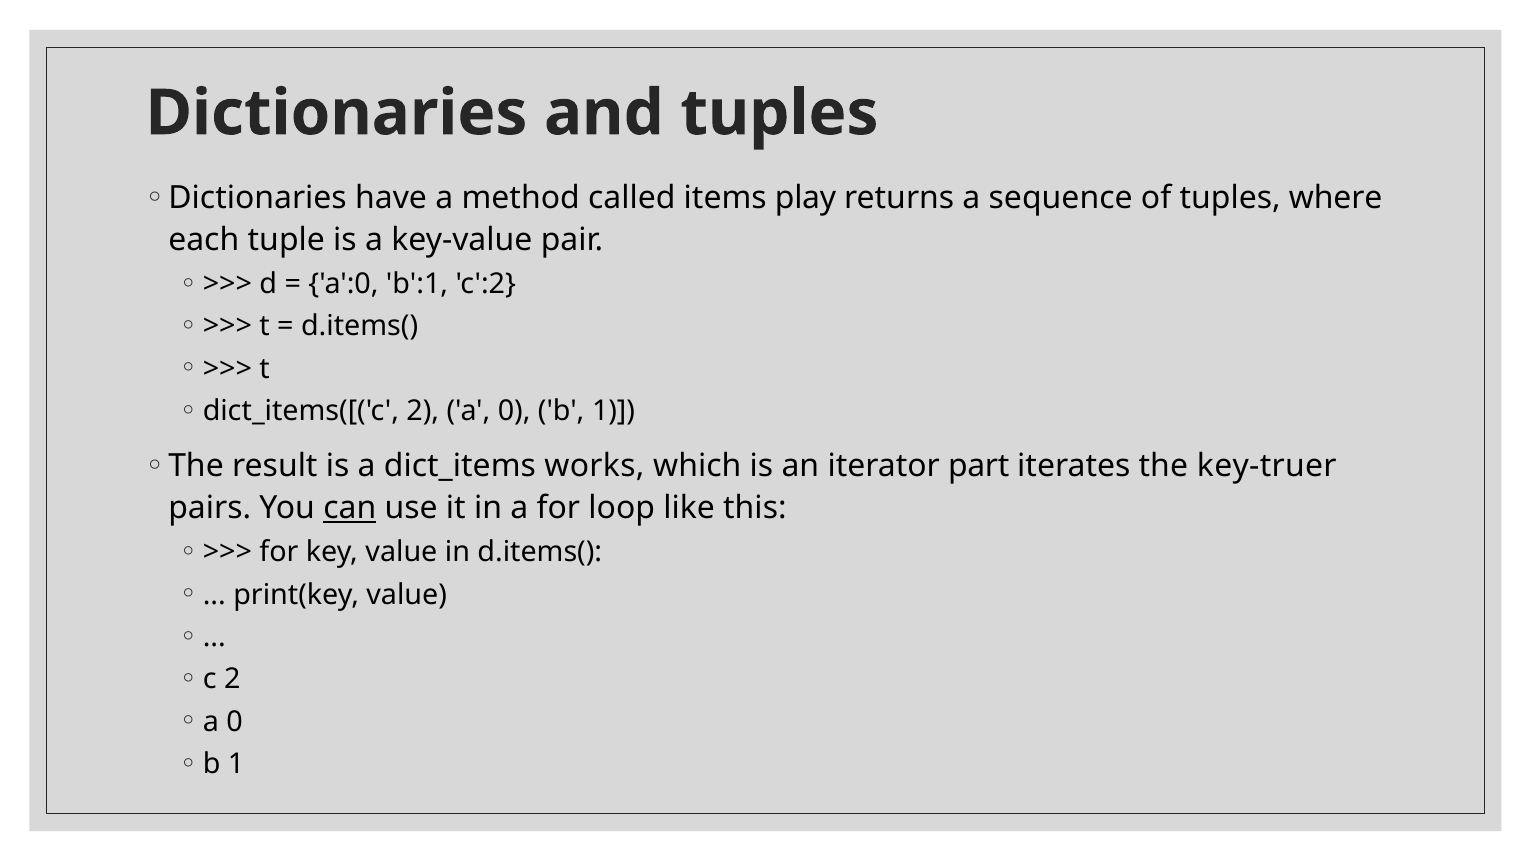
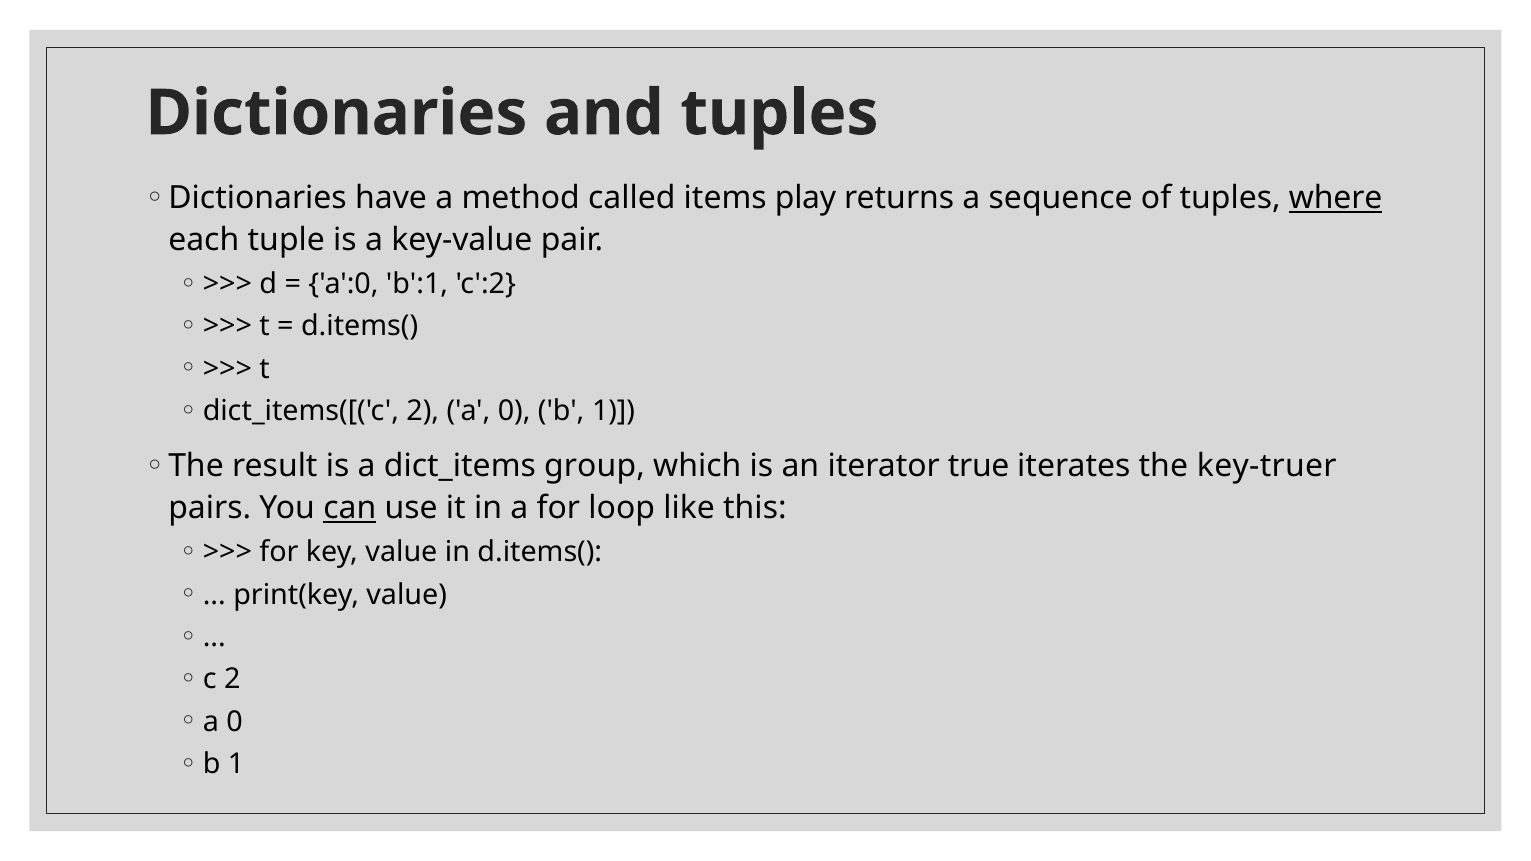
where underline: none -> present
works: works -> group
part: part -> true
